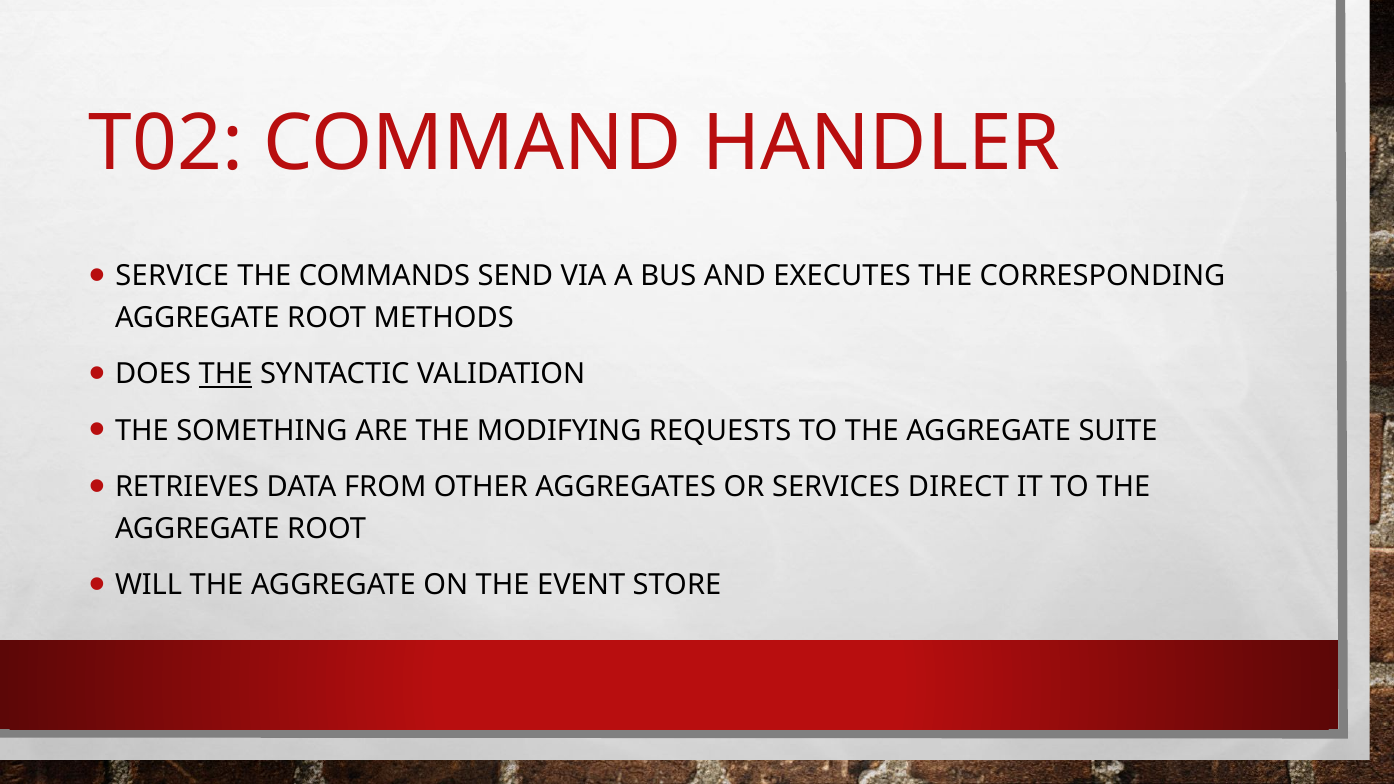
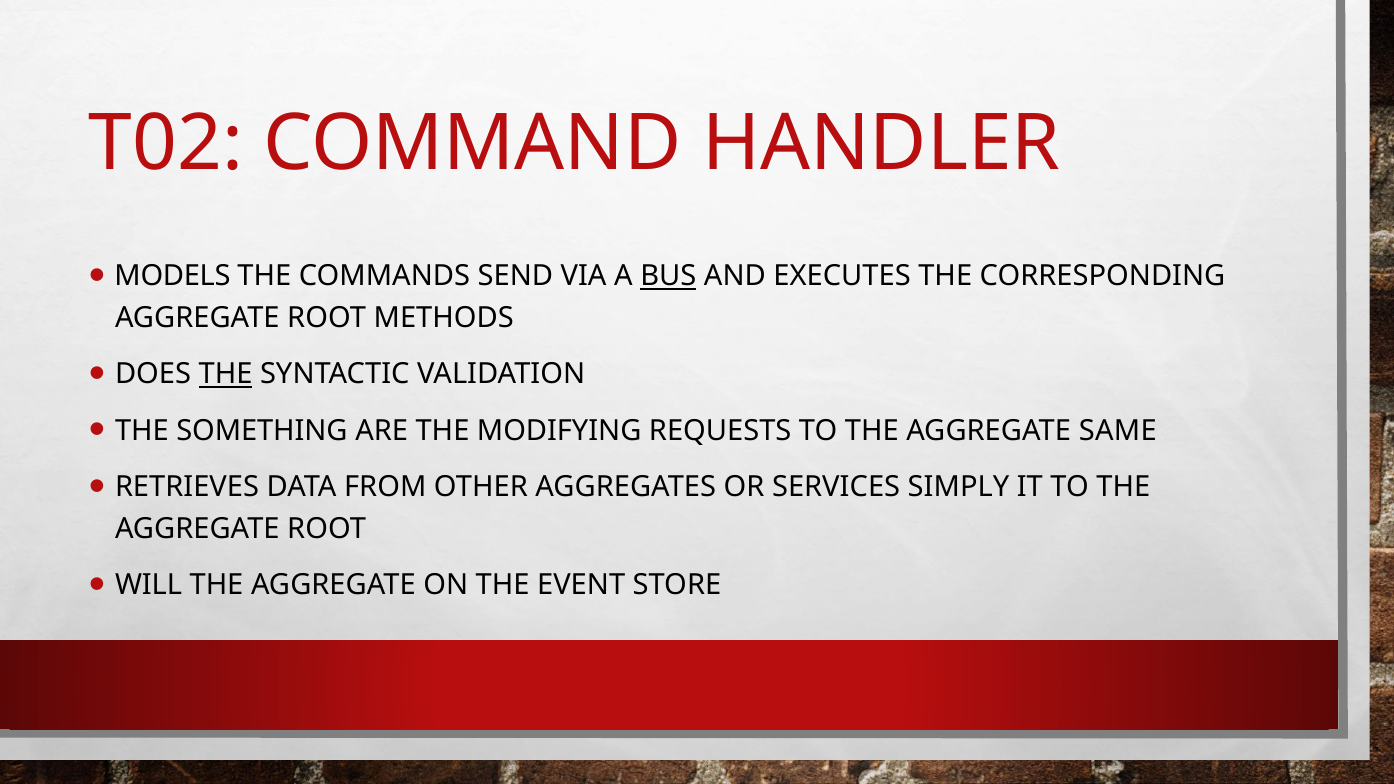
SERVICE: SERVICE -> MODELS
BUS underline: none -> present
SUITE: SUITE -> SAME
DIRECT: DIRECT -> SIMPLY
